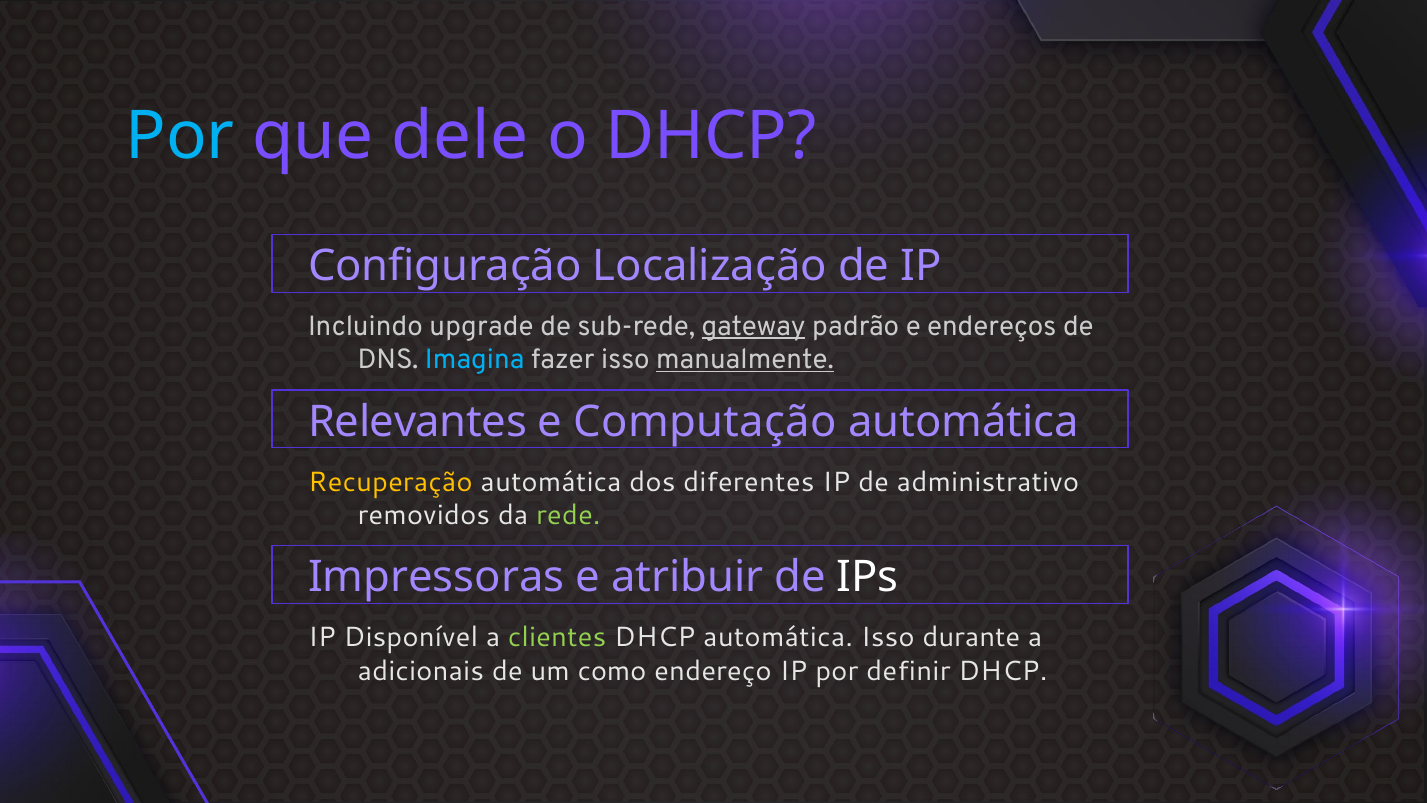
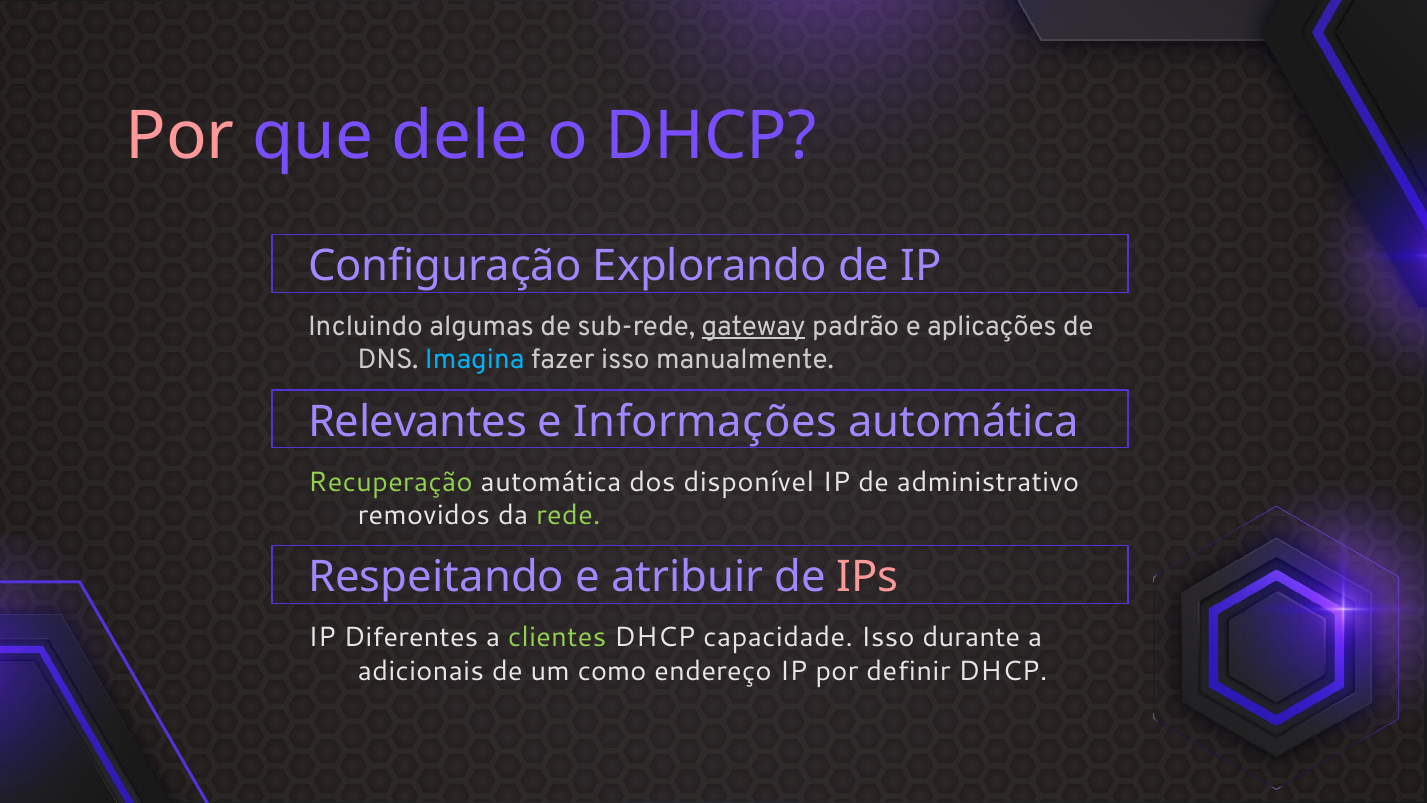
Por at (180, 137) colour: light blue -> pink
Localização: Localização -> Explorando
upgrade: upgrade -> algumas
endereços: endereços -> aplicações
manualmente underline: present -> none
Computação: Computação -> Informações
Recuperação colour: yellow -> light green
diferentes: diferentes -> disponível
Impressoras: Impressoras -> Respeitando
IPs colour: white -> pink
Disponível: Disponível -> Diferentes
DHCP automática: automática -> capacidade
